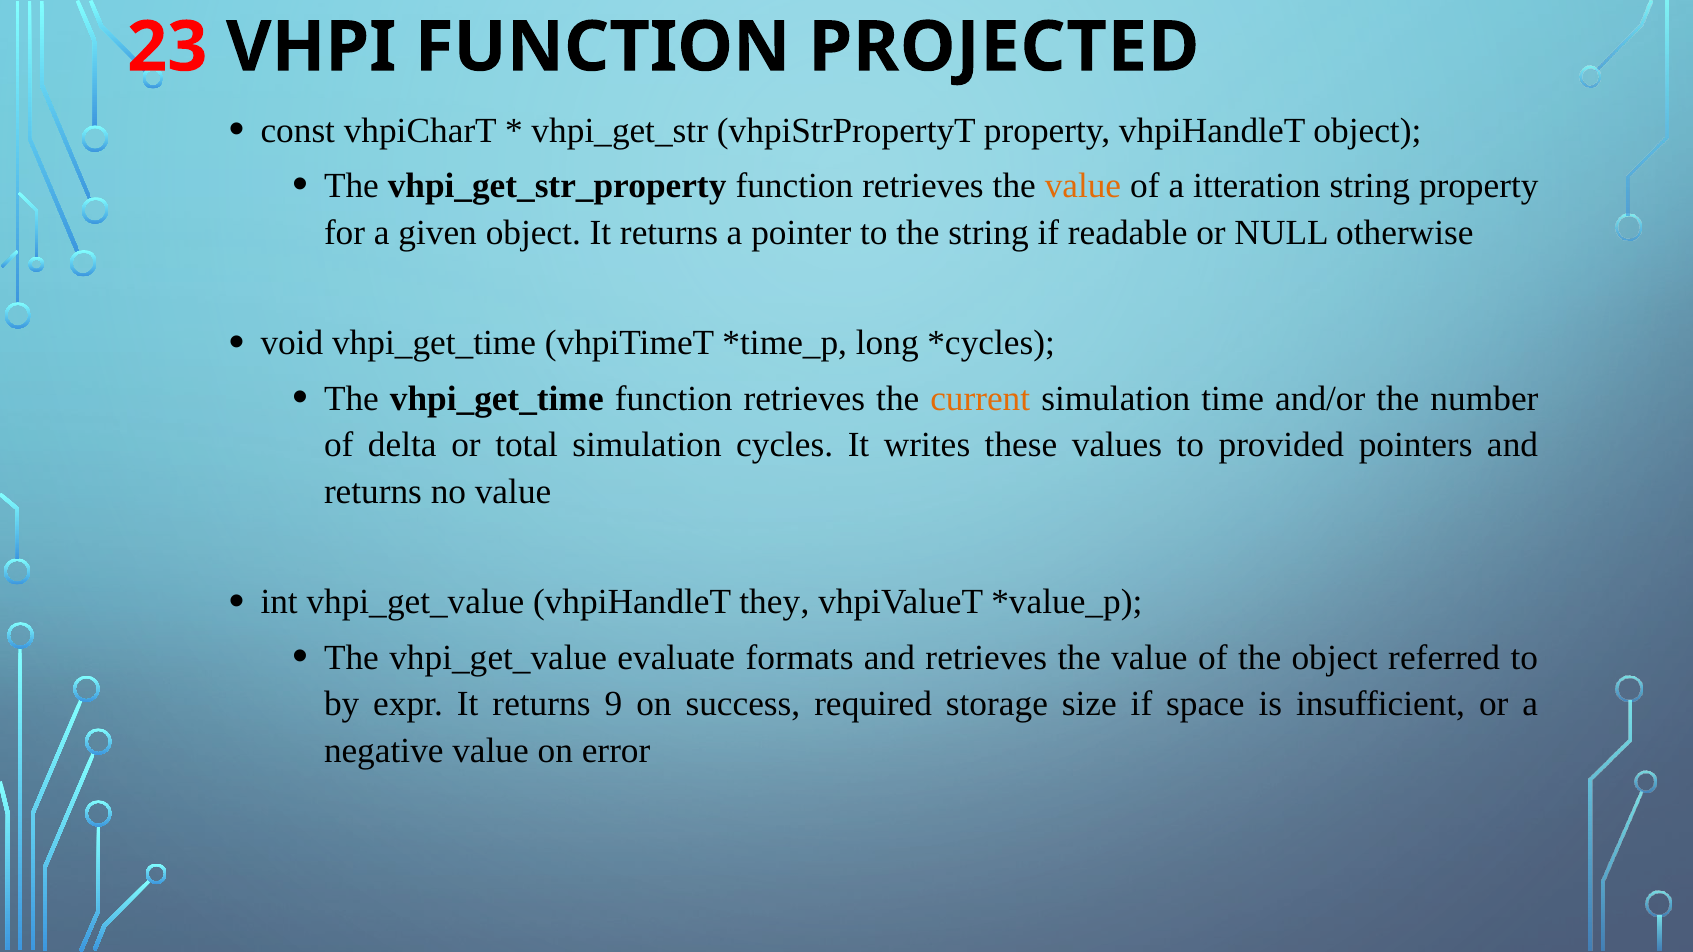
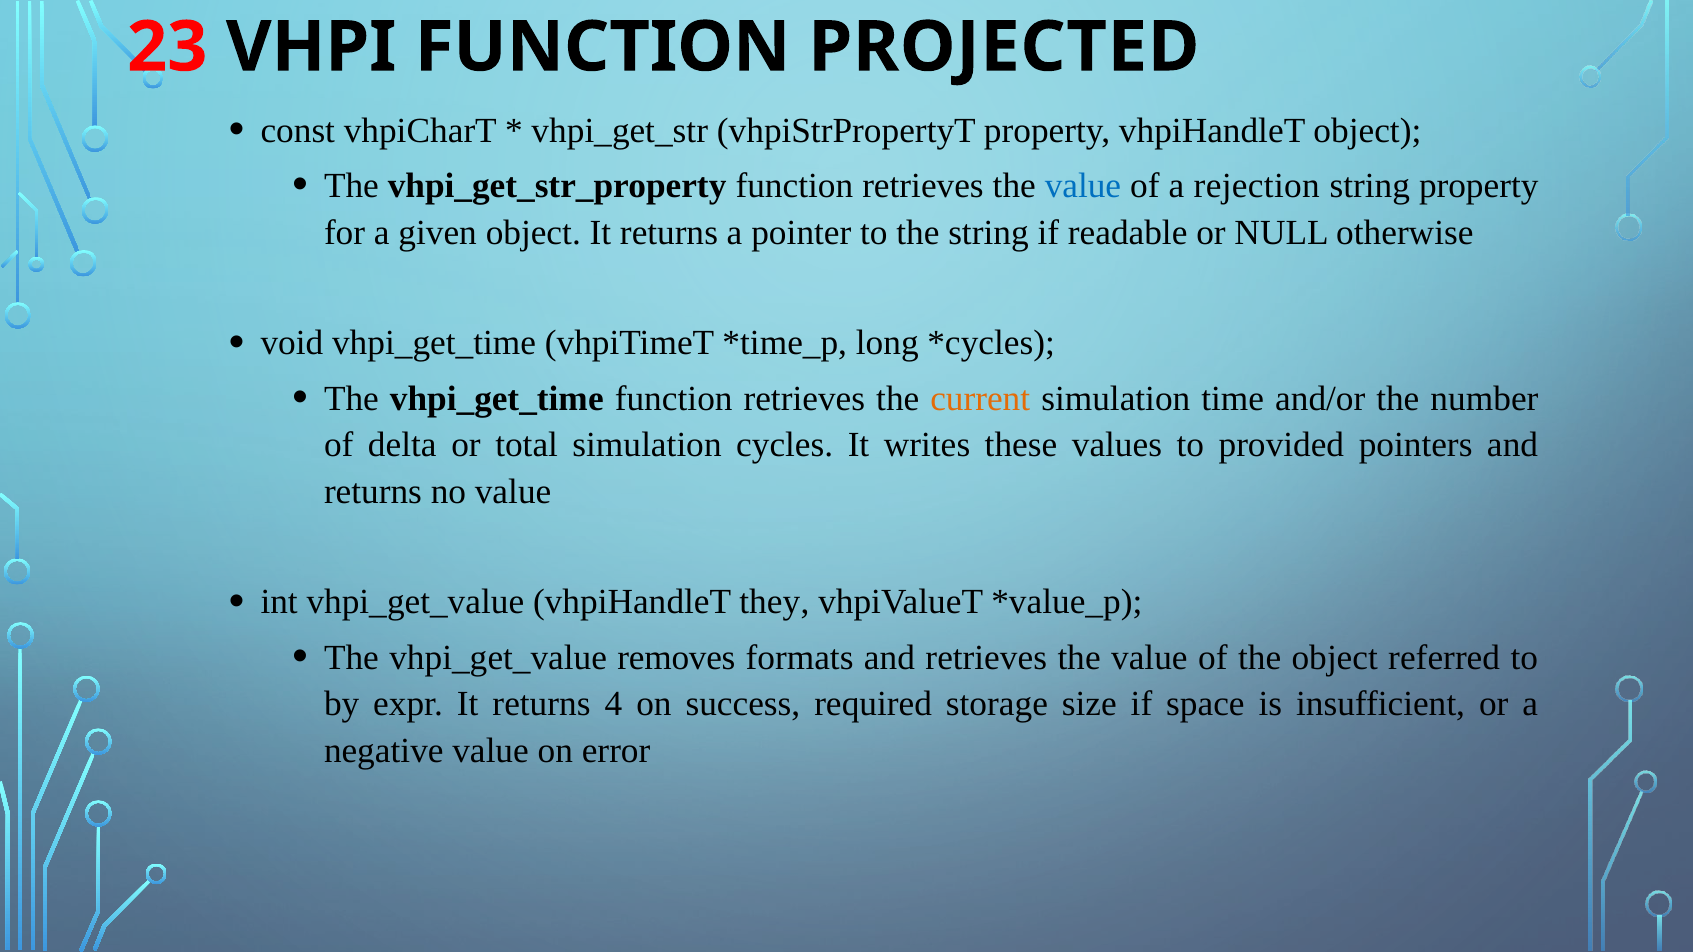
value at (1083, 186) colour: orange -> blue
itteration: itteration -> rejection
evaluate: evaluate -> removes
9: 9 -> 4
